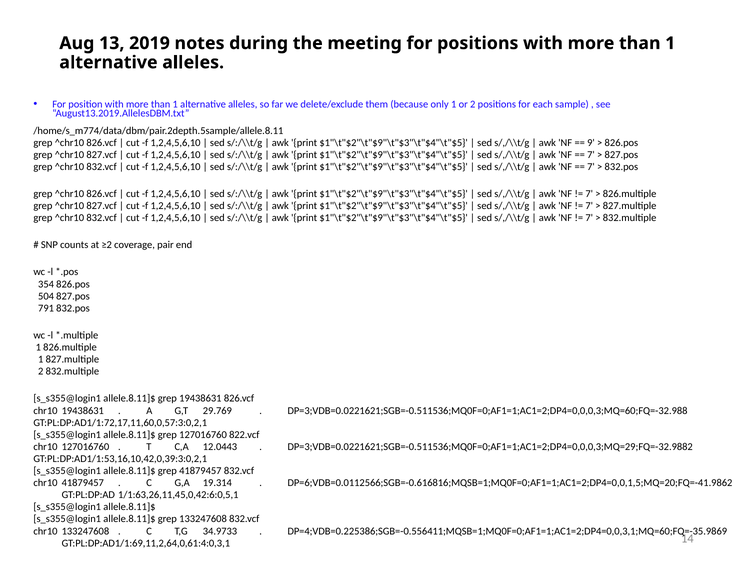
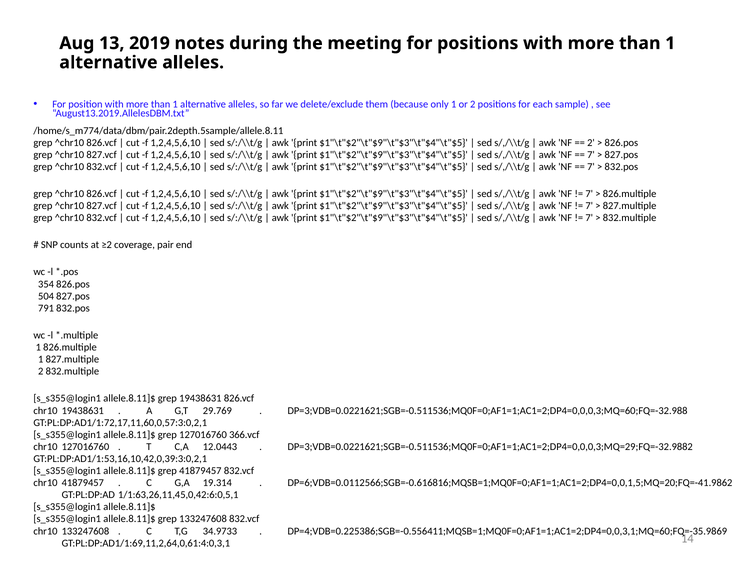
9 at (591, 143): 9 -> 2
822.vcf: 822.vcf -> 366.vcf
